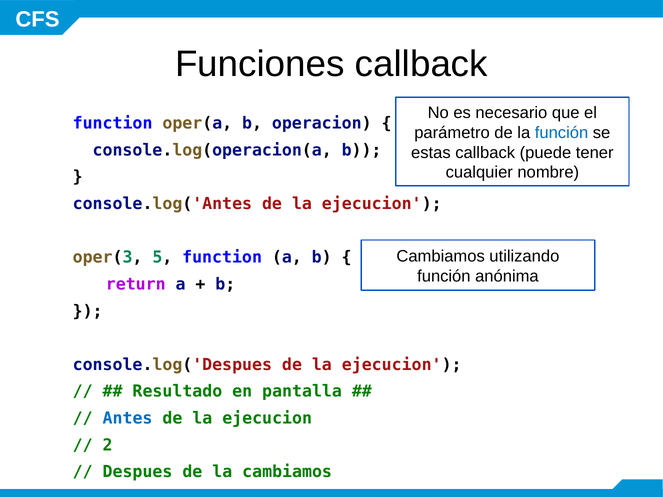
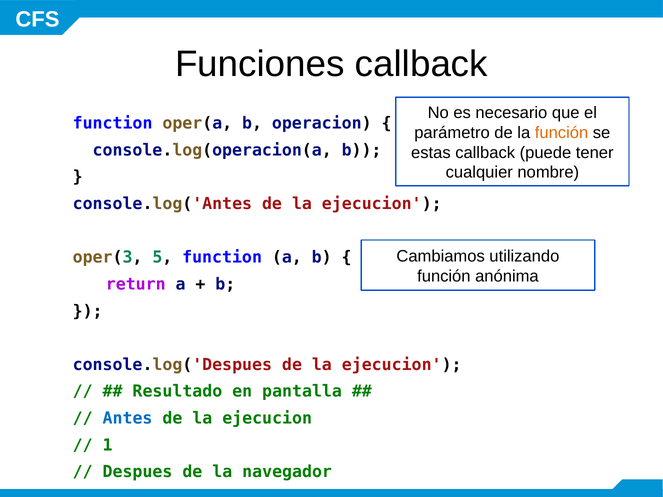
función at (562, 133) colour: blue -> orange
2: 2 -> 1
la cambiamos: cambiamos -> navegador
